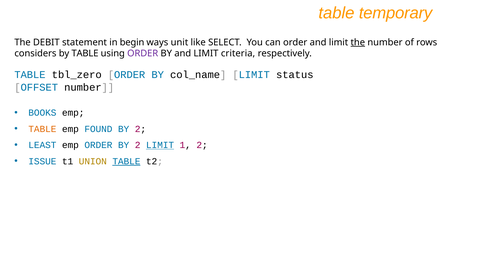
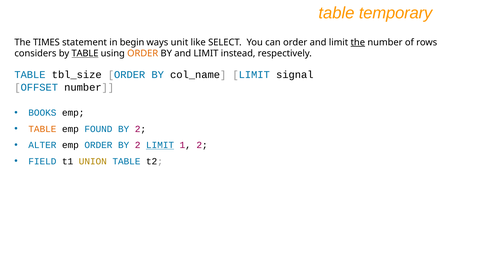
DEBIT: DEBIT -> TIMES
TABLE at (85, 54) underline: none -> present
ORDER at (143, 54) colour: purple -> orange
criteria: criteria -> instead
tbl_zero: tbl_zero -> tbl_size
status: status -> signal
LEAST: LEAST -> ALTER
ISSUE: ISSUE -> FIELD
TABLE at (126, 161) underline: present -> none
